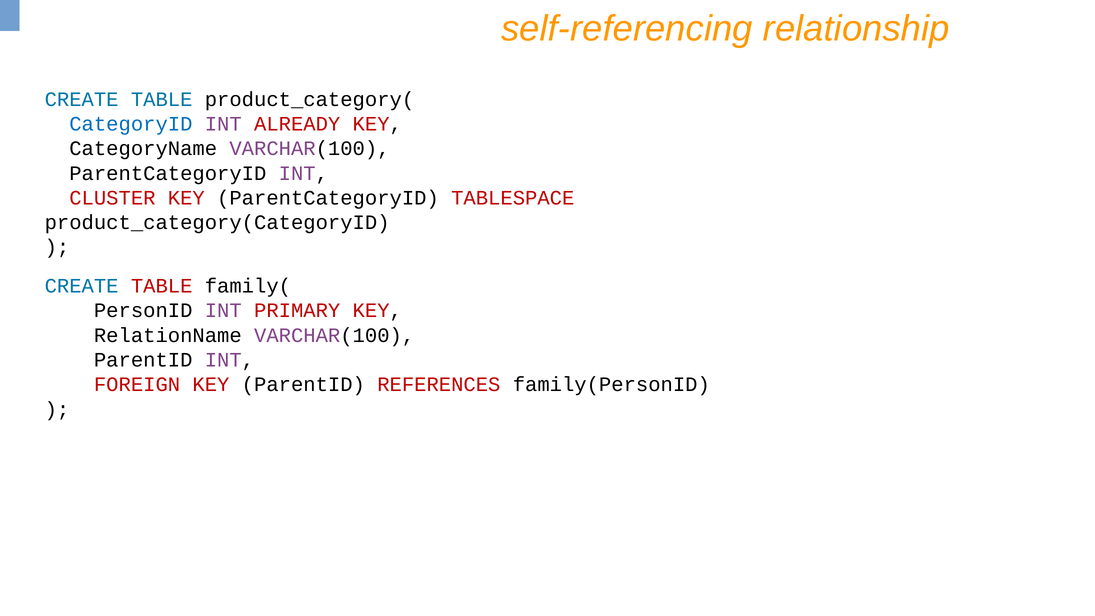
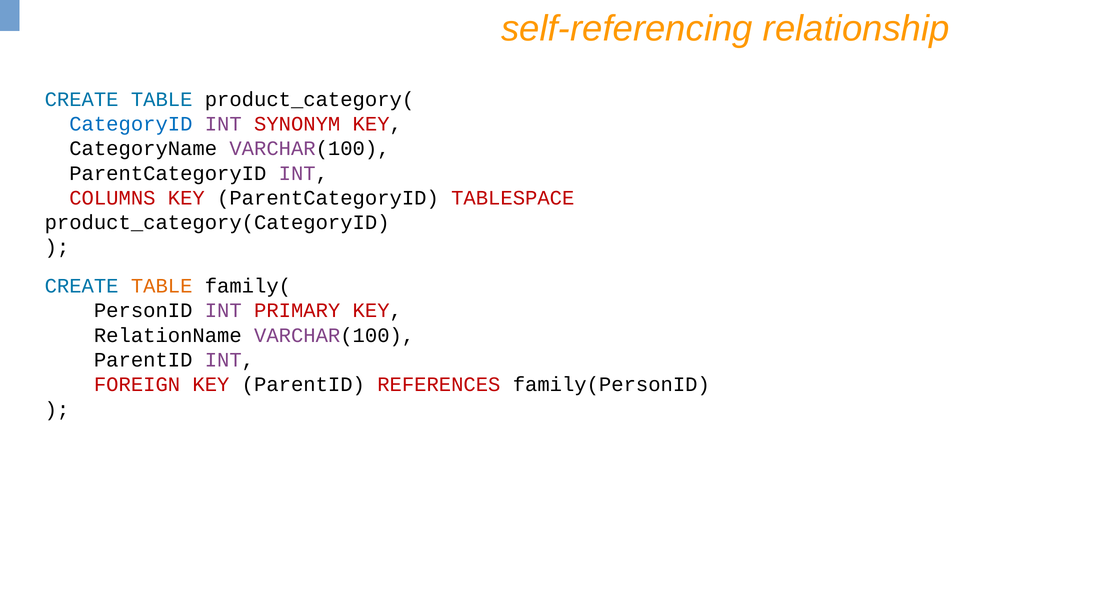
ALREADY: ALREADY -> SYNONYM
CLUSTER: CLUSTER -> COLUMNS
TABLE at (162, 286) colour: red -> orange
